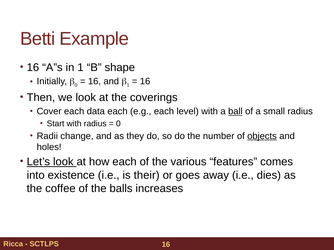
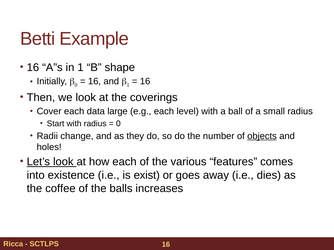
data each: each -> large
ball underline: present -> none
their: their -> exist
